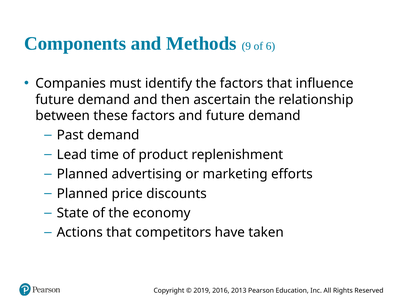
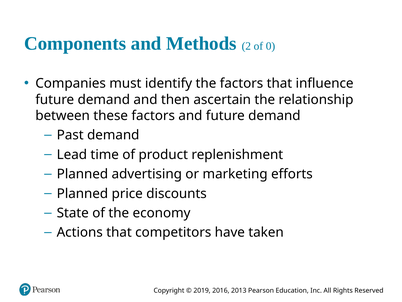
9: 9 -> 2
6: 6 -> 0
